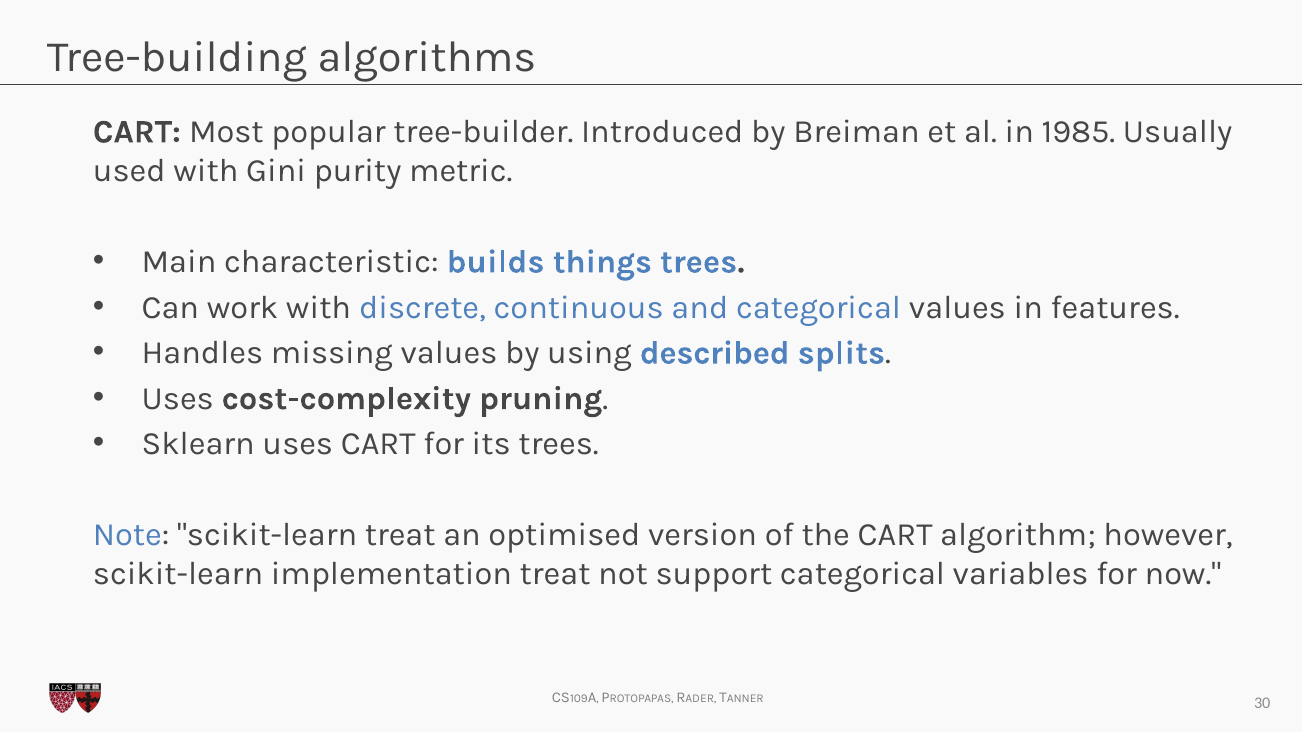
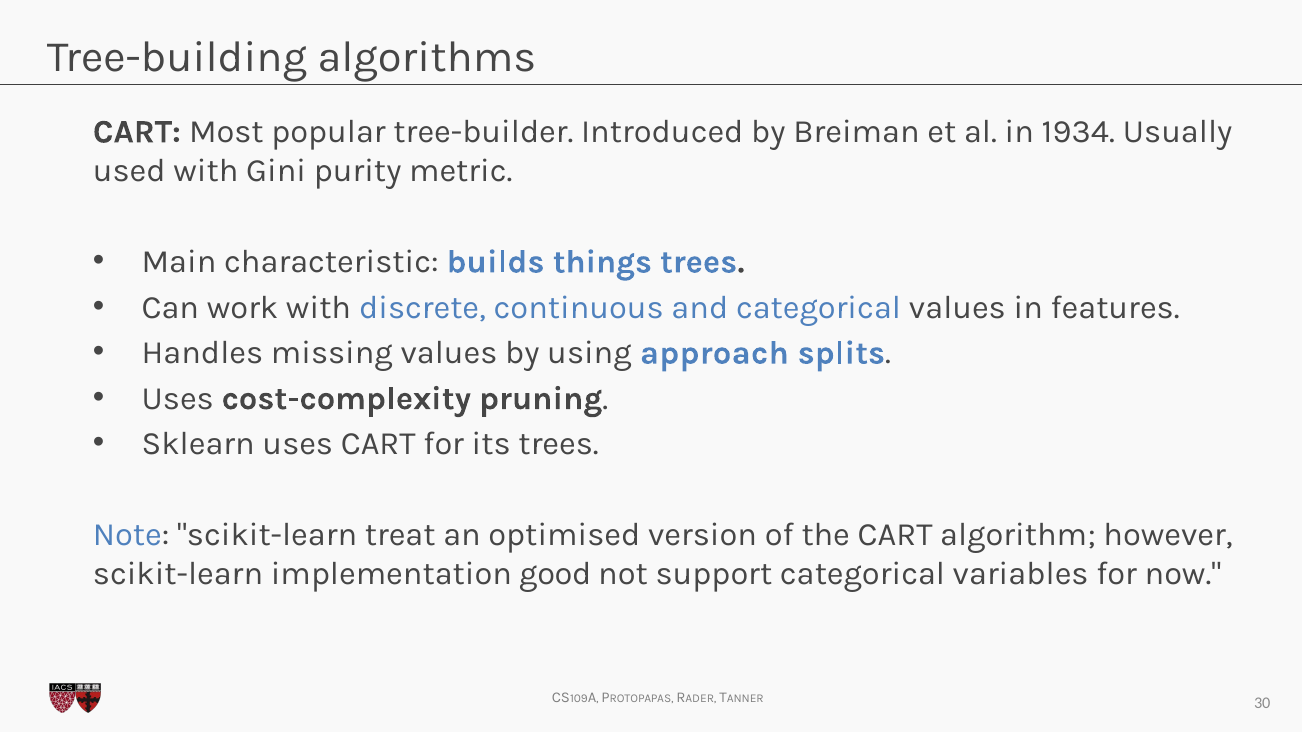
1985: 1985 -> 1934
described: described -> approach
implementation treat: treat -> good
